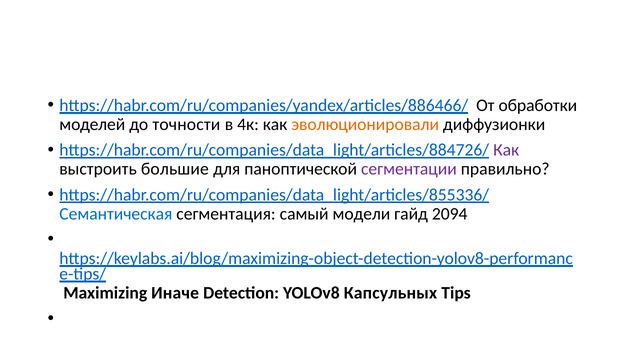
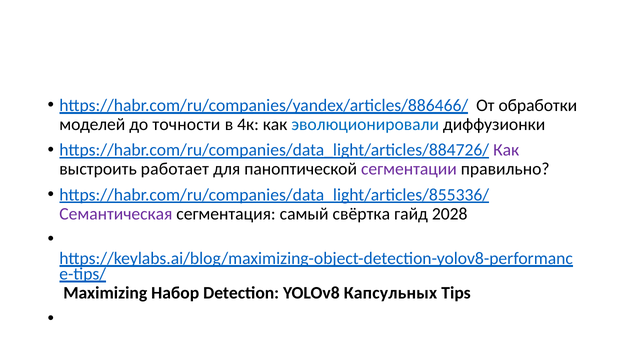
эволюционировали colour: orange -> blue
большие: большие -> работает
Семантическая colour: blue -> purple
модели: модели -> свёртка
2094: 2094 -> 2028
Иначе: Иначе -> Набор
